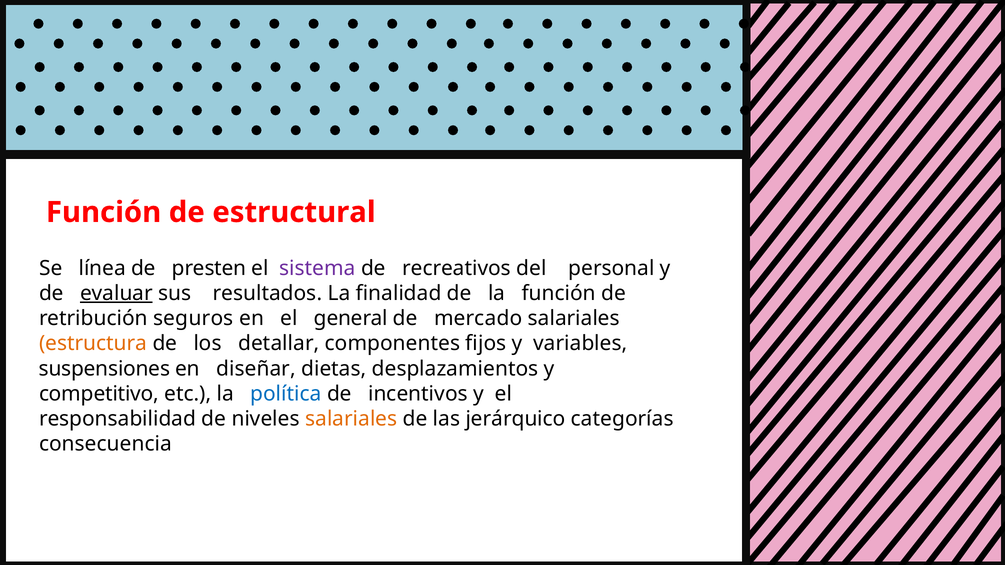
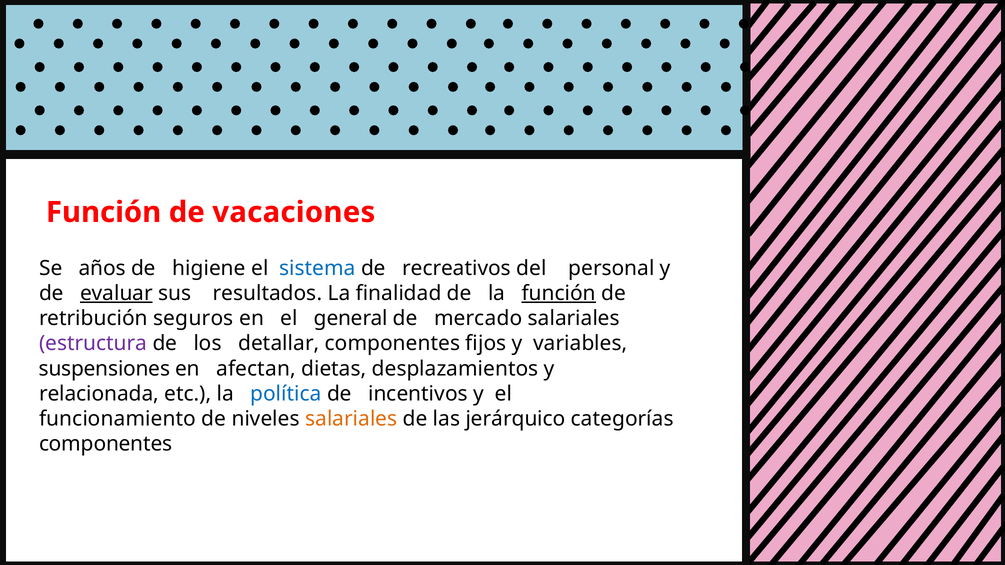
estructural: estructural -> vacaciones
línea: línea -> años
presten: presten -> higiene
sistema colour: purple -> blue
función at (559, 293) underline: none -> present
estructura colour: orange -> purple
diseñar: diseñar -> afectan
competitivo: competitivo -> relacionada
responsabilidad: responsabilidad -> funcionamiento
consecuencia at (106, 444): consecuencia -> componentes
